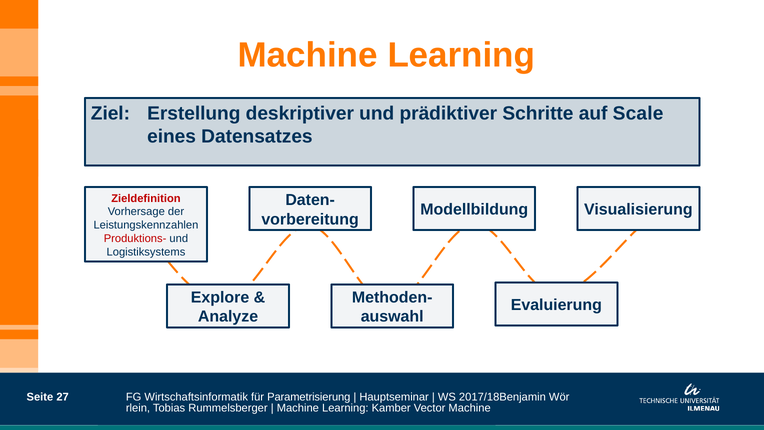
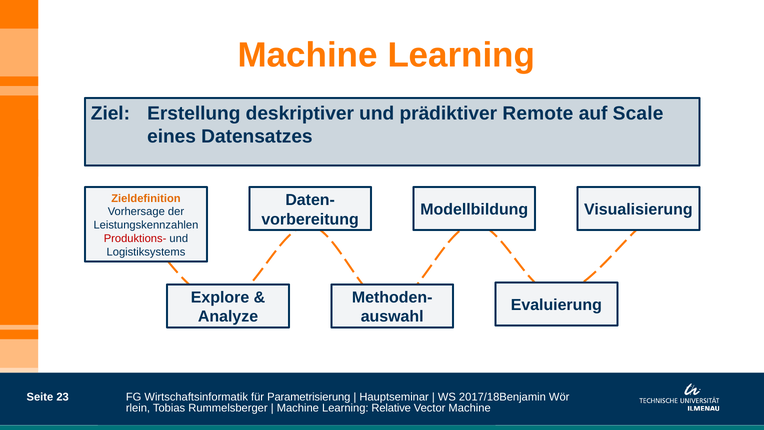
Schritte: Schritte -> Remote
Zieldefinition colour: red -> orange
27: 27 -> 23
Kamber: Kamber -> Relative
